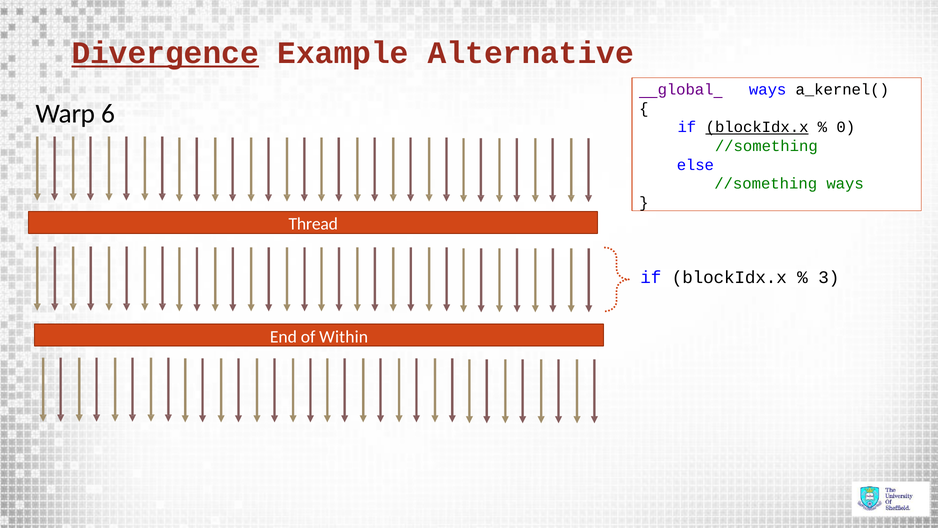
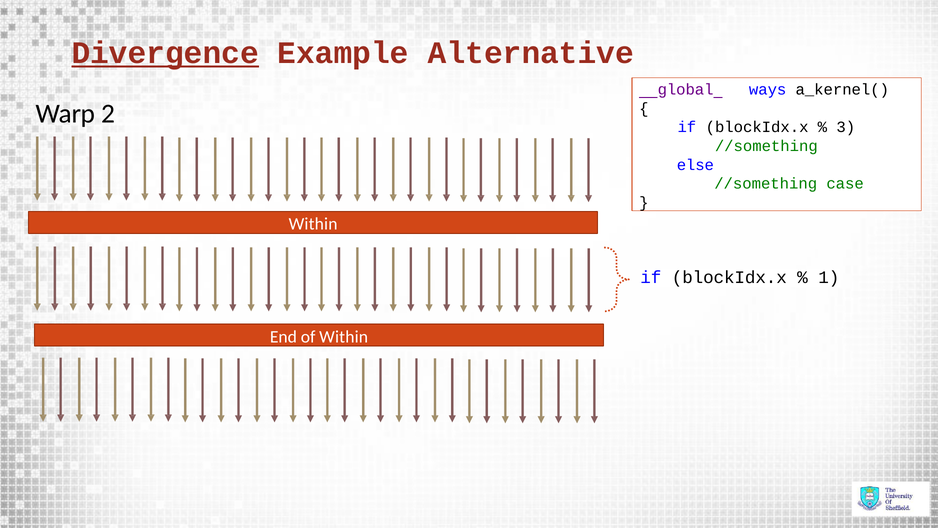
6: 6 -> 2
blockIdx.x at (757, 127) underline: present -> none
0: 0 -> 3
//something ways: ways -> case
Thread at (313, 224): Thread -> Within
3: 3 -> 1
